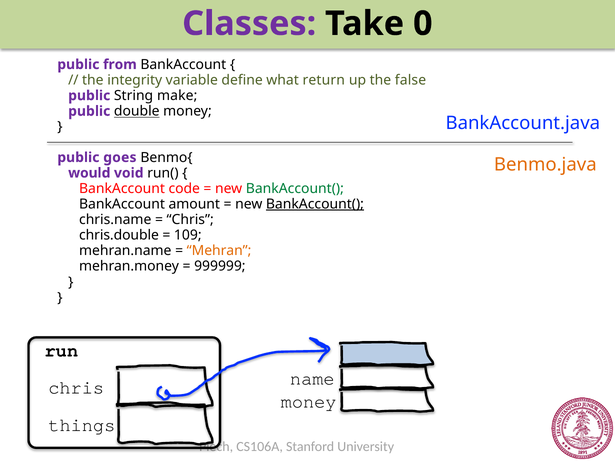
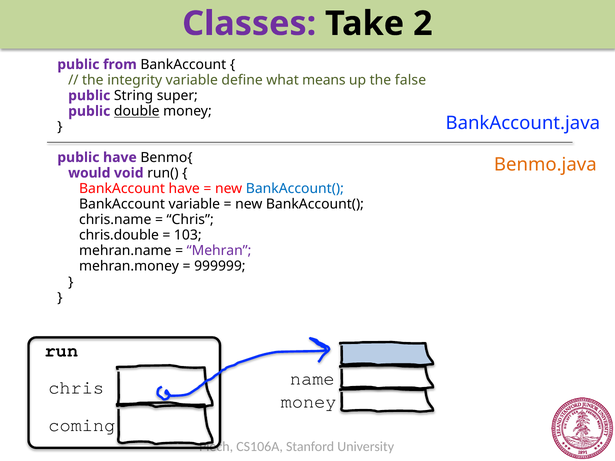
0: 0 -> 2
return: return -> means
make: make -> super
public goes: goes -> have
BankAccount code: code -> have
BankAccount( at (295, 189) colour: green -> blue
BankAccount amount: amount -> variable
BankAccount( at (315, 204) underline: present -> none
109: 109 -> 103
Mehran colour: orange -> purple
things: things -> coming
